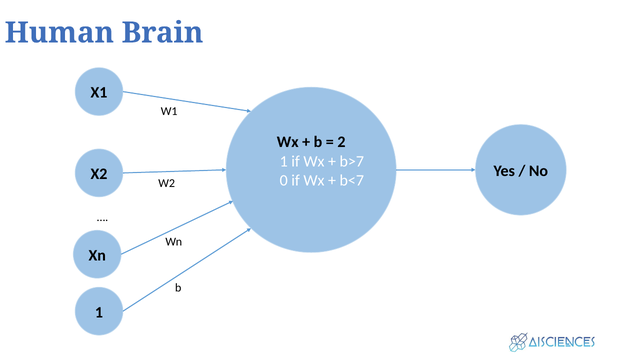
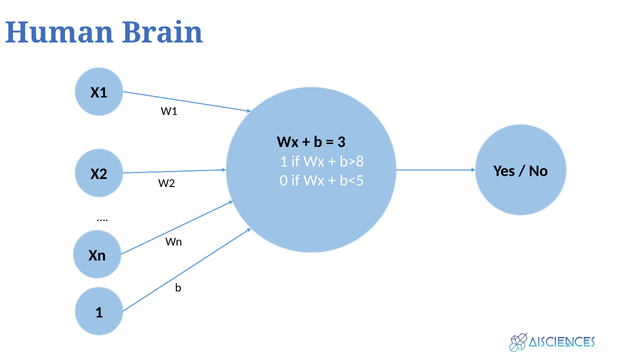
2: 2 -> 3
b>7: b>7 -> b>8
b<7: b<7 -> b<5
